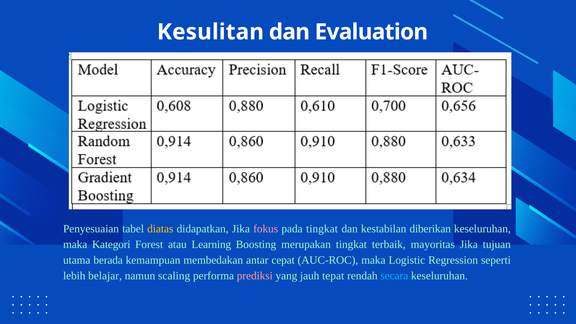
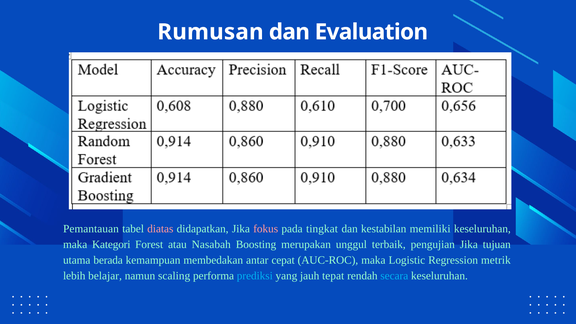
Kesulitan: Kesulitan -> Rumusan
Penyesuaian: Penyesuaian -> Pemantauan
diatas colour: yellow -> pink
diberikan: diberikan -> memiliki
Learning: Learning -> Nasabah
merupakan tingkat: tingkat -> unggul
mayoritas: mayoritas -> pengujian
seperti: seperti -> metrik
prediksi colour: pink -> light blue
